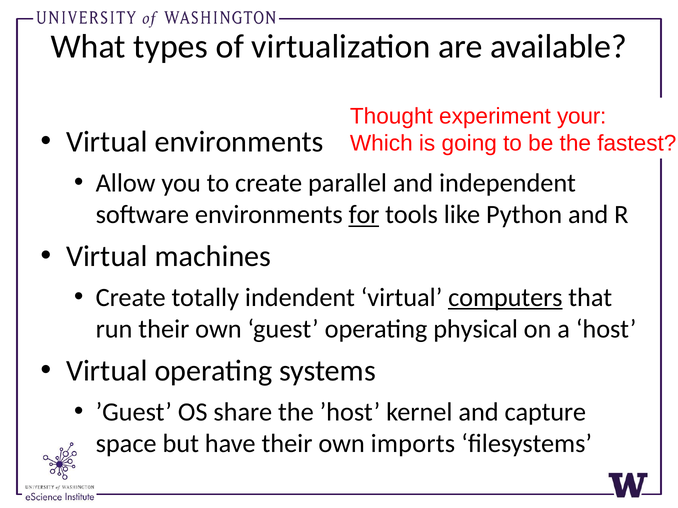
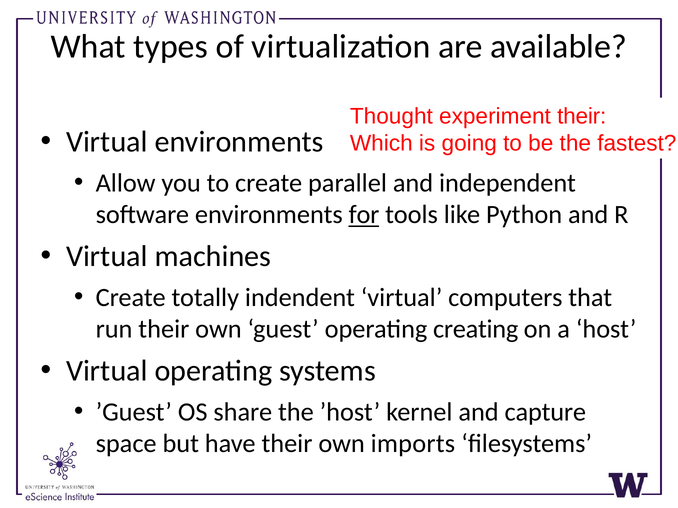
experiment your: your -> their
computers underline: present -> none
physical: physical -> creating
